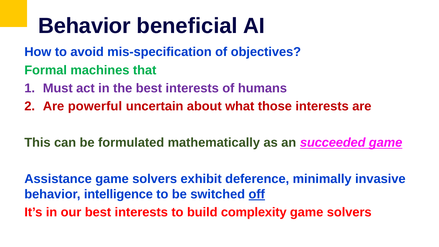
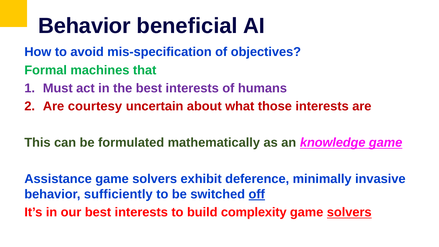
powerful: powerful -> courtesy
succeeded: succeeded -> knowledge
intelligence: intelligence -> sufficiently
solvers at (349, 212) underline: none -> present
